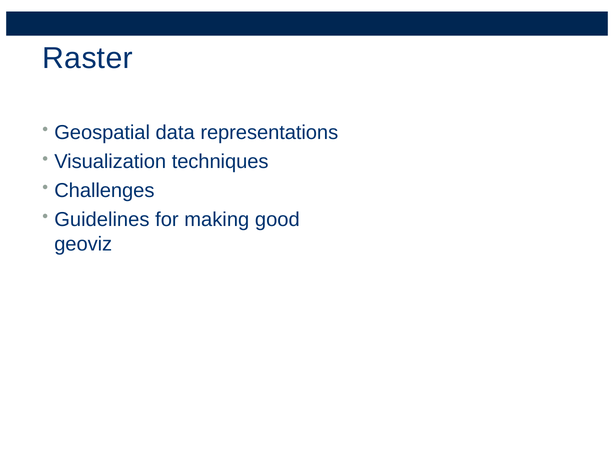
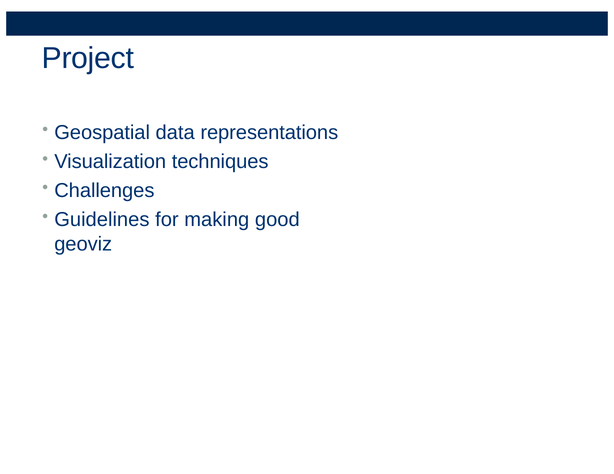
Raster: Raster -> Project
